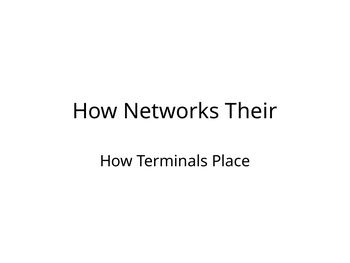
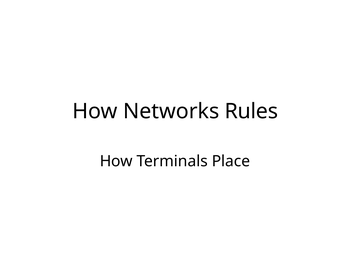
Their: Their -> Rules
